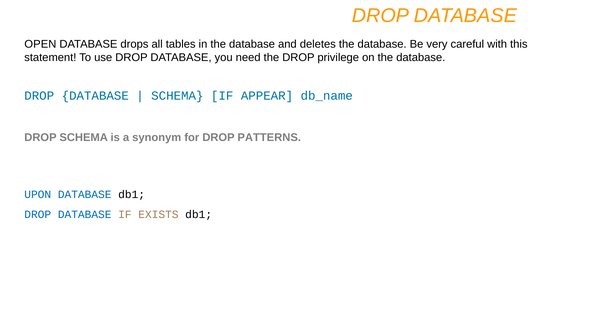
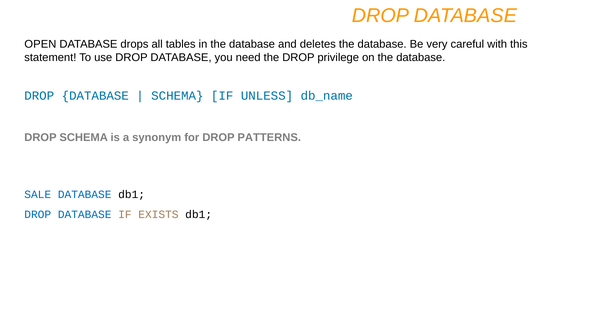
APPEAR: APPEAR -> UNLESS
UPON: UPON -> SALE
